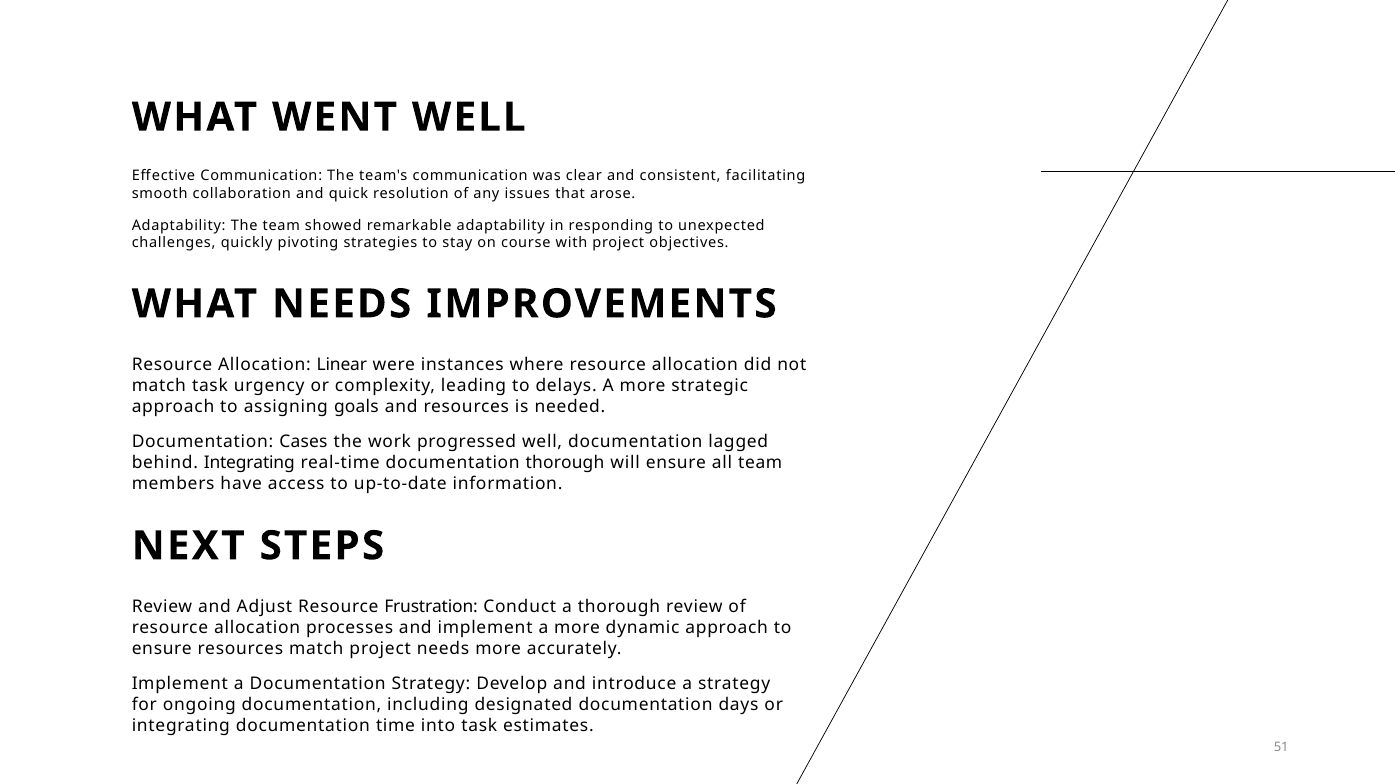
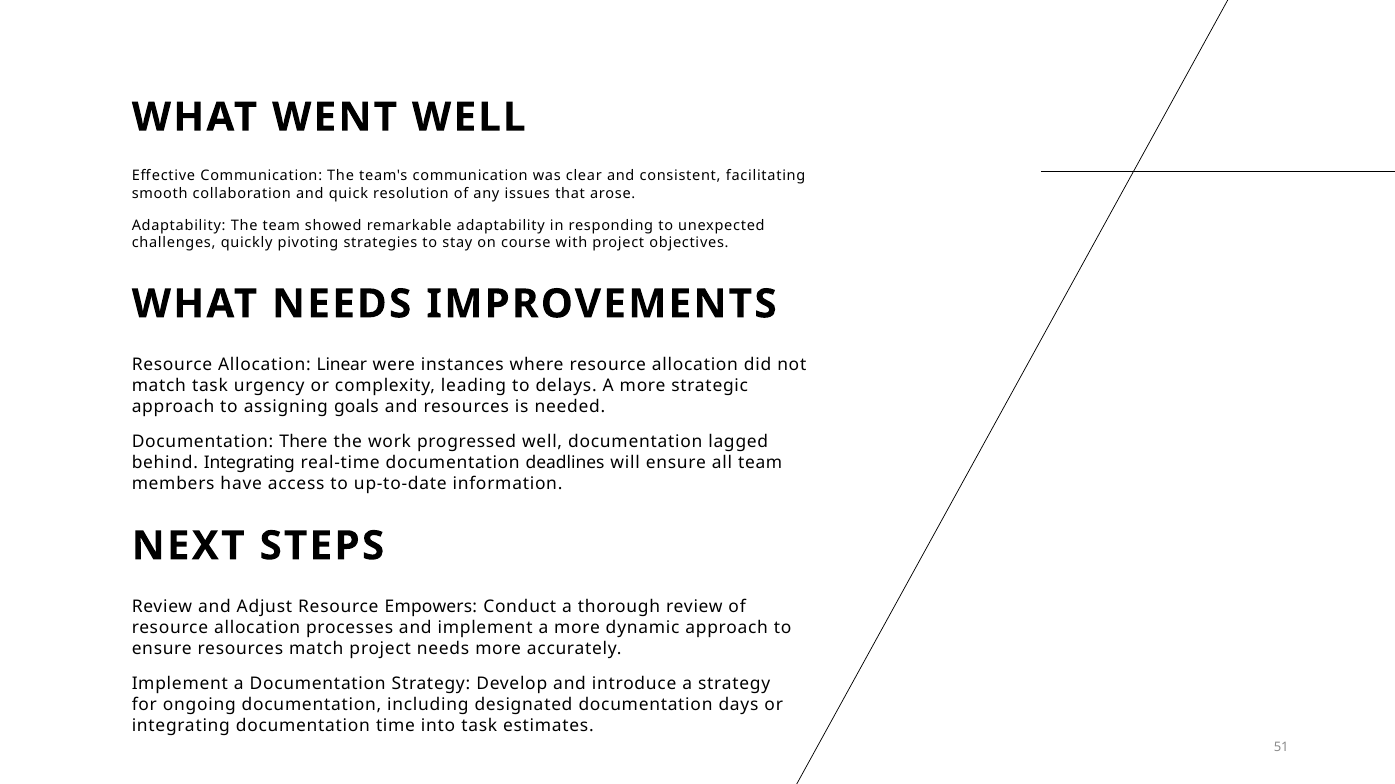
Cases: Cases -> There
documentation thorough: thorough -> deadlines
Frustration: Frustration -> Empowers
